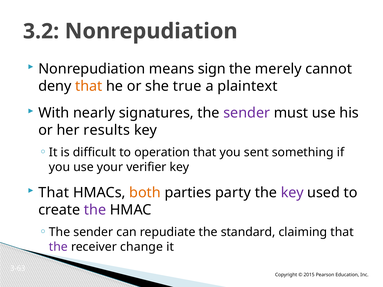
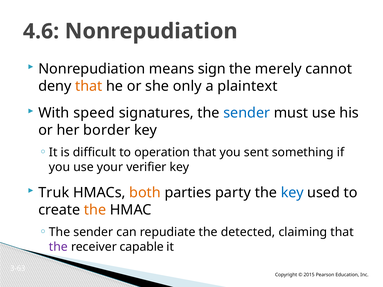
3.2: 3.2 -> 4.6
true: true -> only
nearly: nearly -> speed
sender at (247, 113) colour: purple -> blue
results: results -> border
That at (54, 193): That -> Truk
key at (292, 193) colour: purple -> blue
the at (95, 210) colour: purple -> orange
standard: standard -> detected
change: change -> capable
